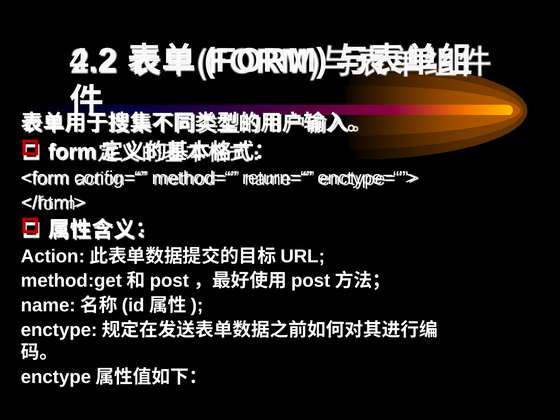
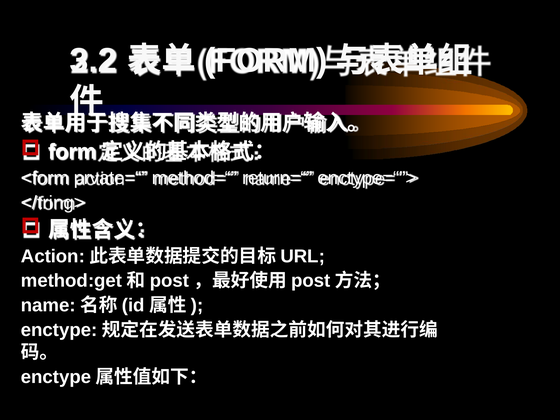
4.2: 4.2 -> 3.2
config=“: config=“ -> prvate=“
</html>: </html> -> </tring>
